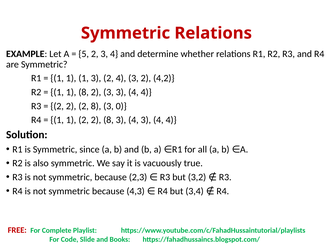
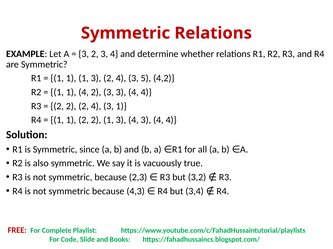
5 at (84, 54): 5 -> 3
4 3 2: 2 -> 5
1 8: 8 -> 4
2 2 2 8: 8 -> 4
3 0: 0 -> 1
1 2 2 8: 8 -> 1
